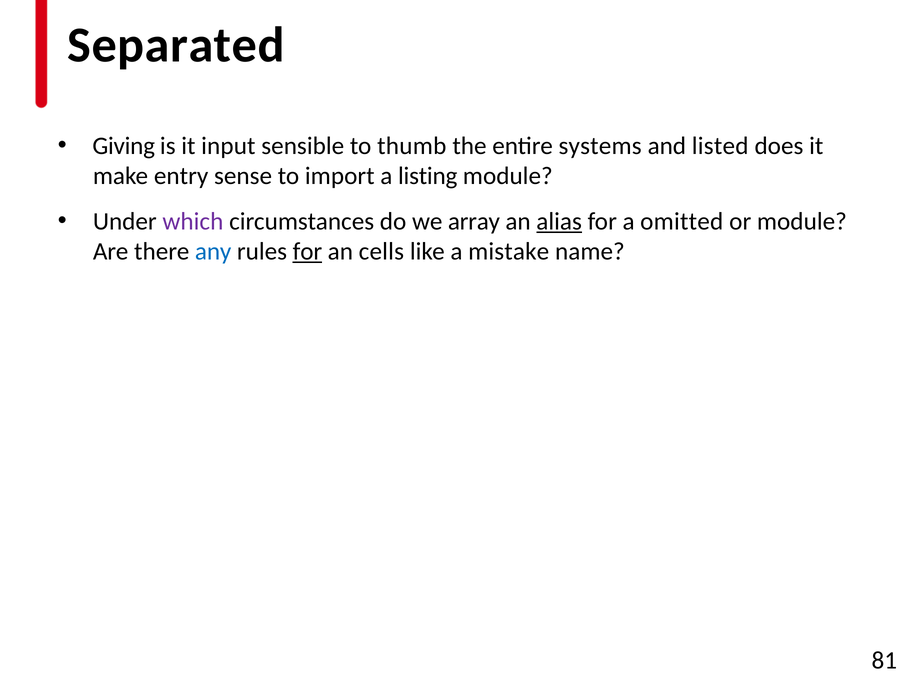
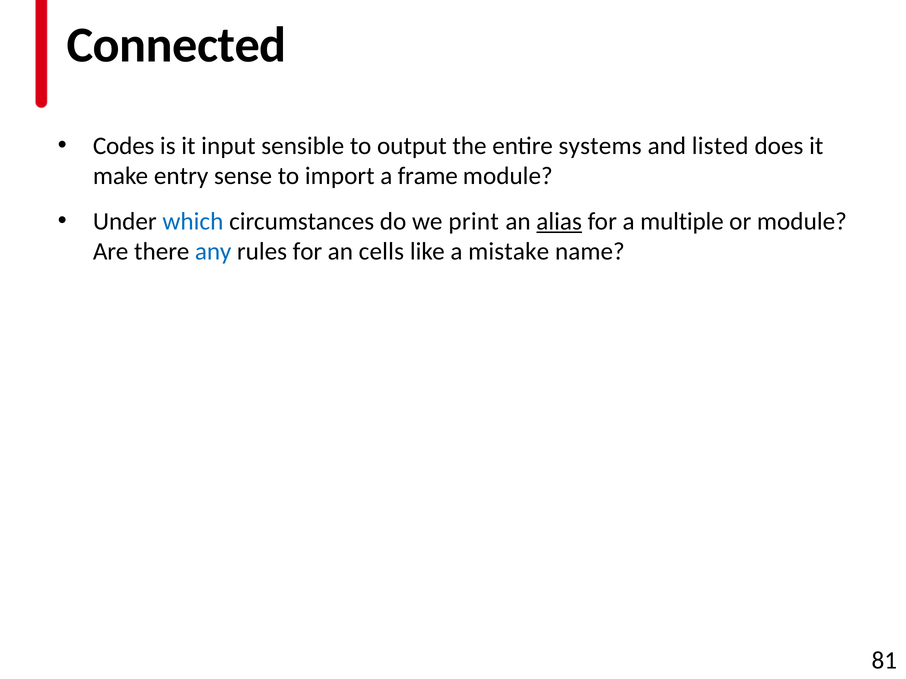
Separated: Separated -> Connected
Giving: Giving -> Codes
thumb: thumb -> output
listing: listing -> frame
which colour: purple -> blue
array: array -> print
omitted: omitted -> multiple
for at (307, 252) underline: present -> none
